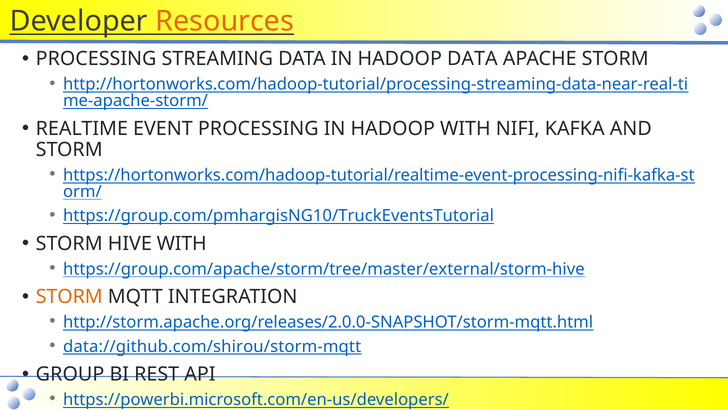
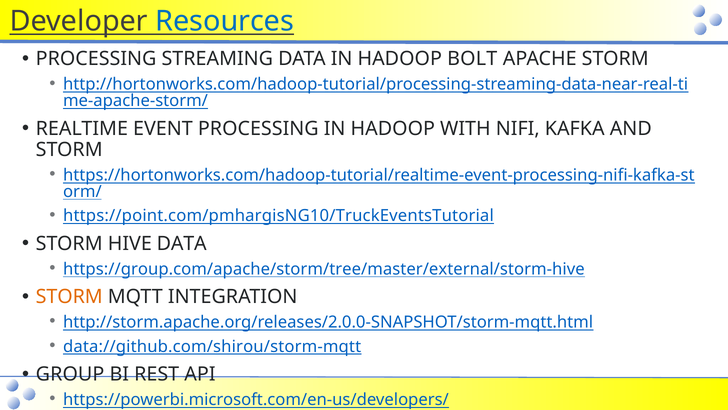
Resources colour: orange -> blue
HADOOP DATA: DATA -> BOLT
https://group.com/pmhargisNG10/TruckEventsTutorial: https://group.com/pmhargisNG10/TruckEventsTutorial -> https://point.com/pmhargisNG10/TruckEventsTutorial
HIVE WITH: WITH -> DATA
